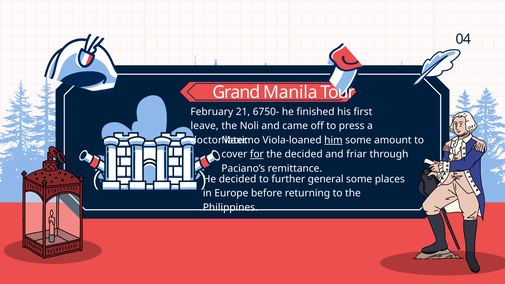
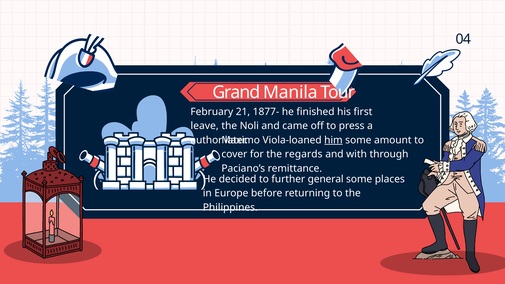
6750-: 6750- -> 1877-
doctor: doctor -> author
for underline: present -> none
the decided: decided -> regards
friar: friar -> with
